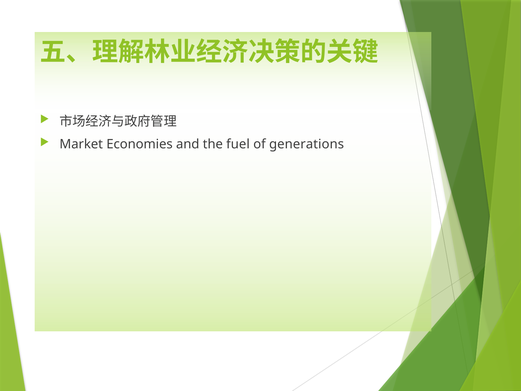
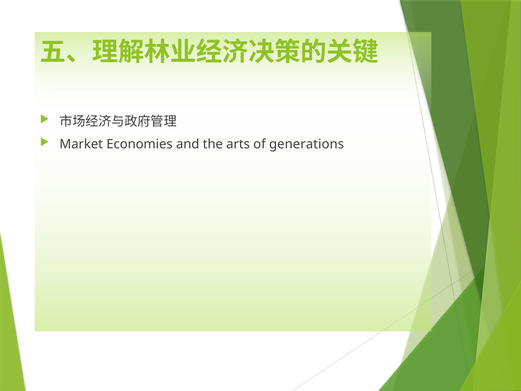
fuel: fuel -> arts
